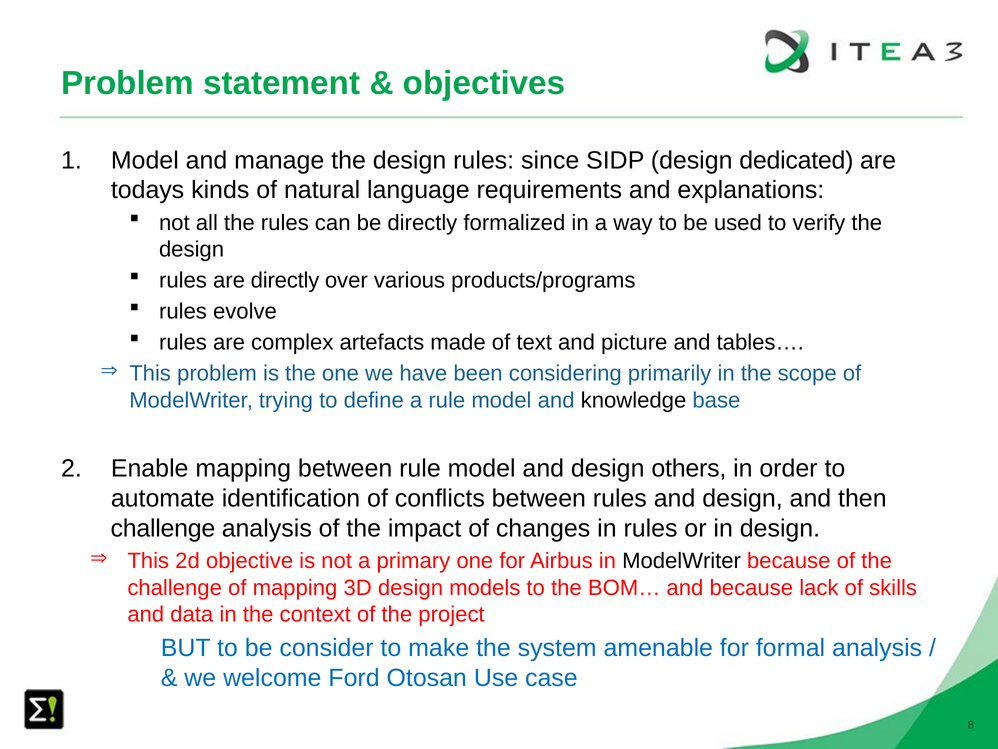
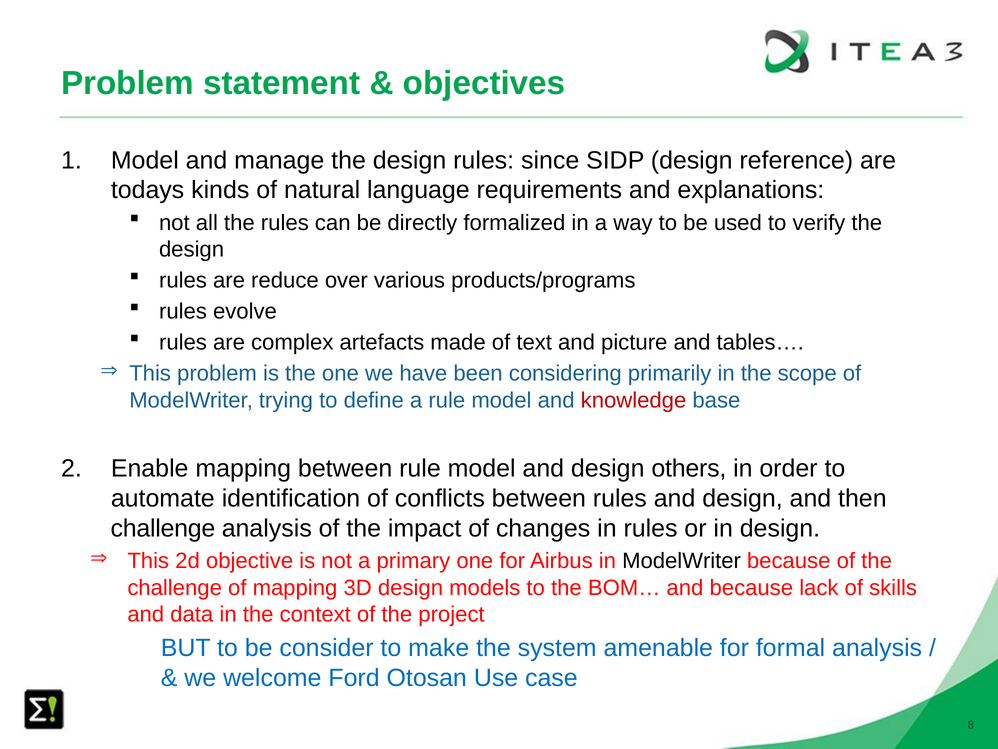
dedicated: dedicated -> reference
are directly: directly -> reduce
knowledge colour: black -> red
